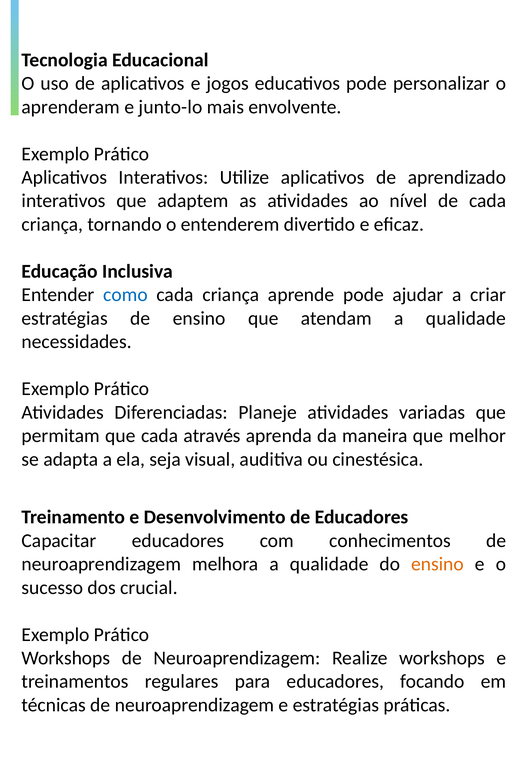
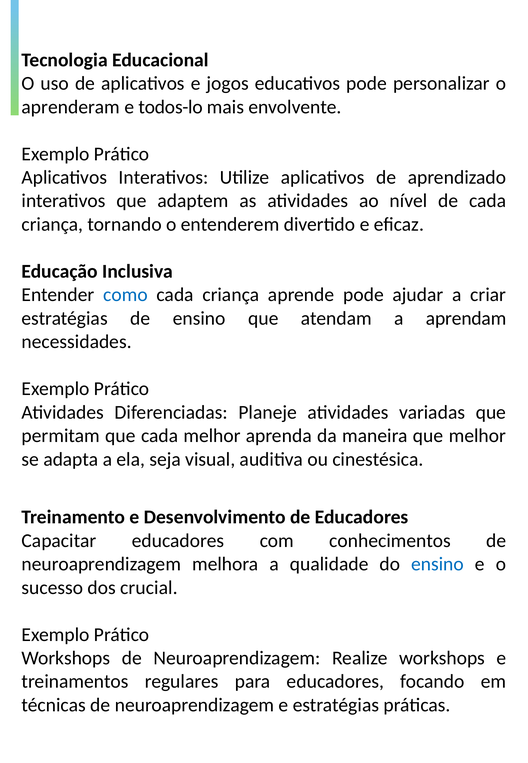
junto-lo: junto-lo -> todos-lo
atendam a qualidade: qualidade -> aprendam
cada através: através -> melhor
ensino at (438, 564) colour: orange -> blue
